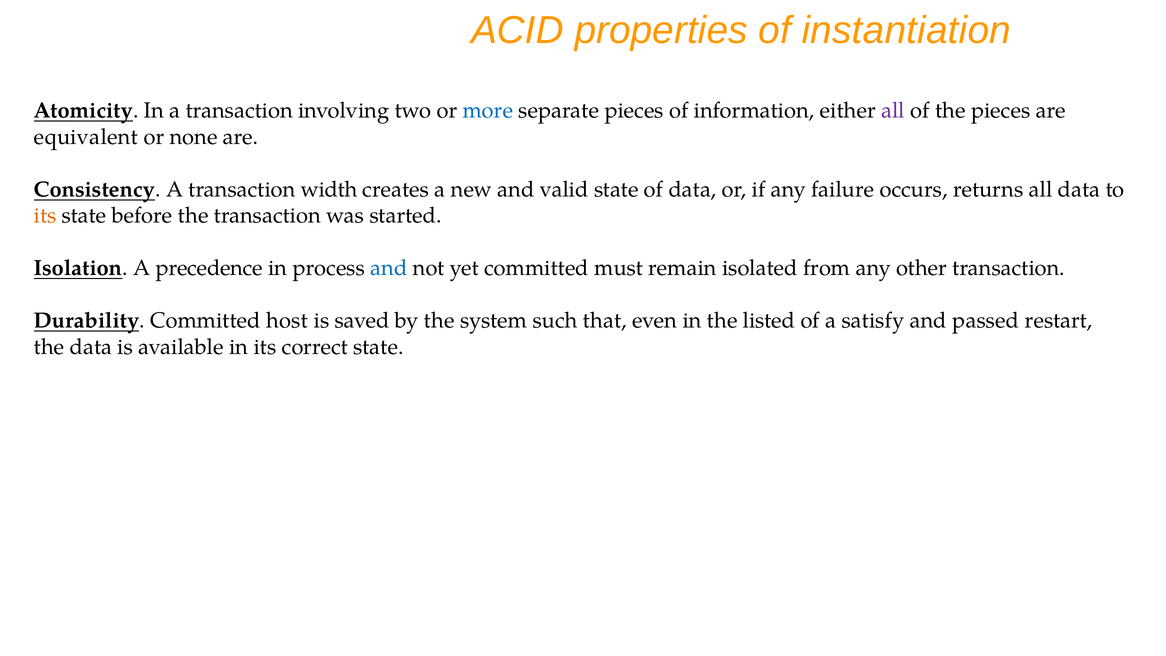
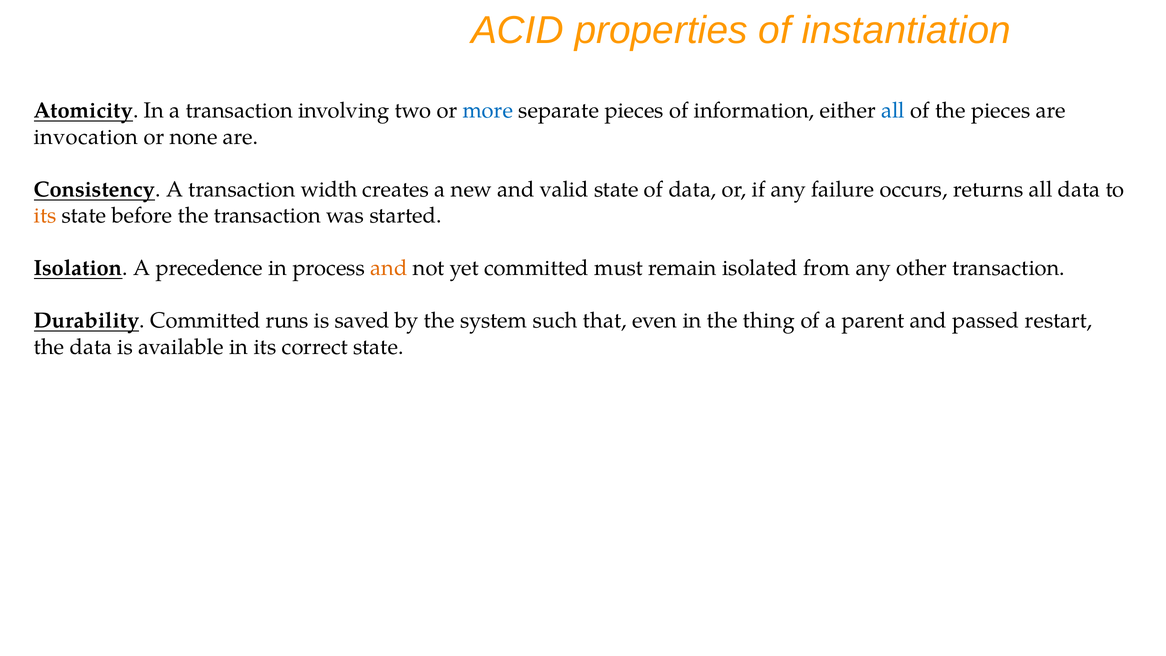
all at (893, 111) colour: purple -> blue
equivalent: equivalent -> invocation
and at (389, 268) colour: blue -> orange
host: host -> runs
listed: listed -> thing
satisfy: satisfy -> parent
